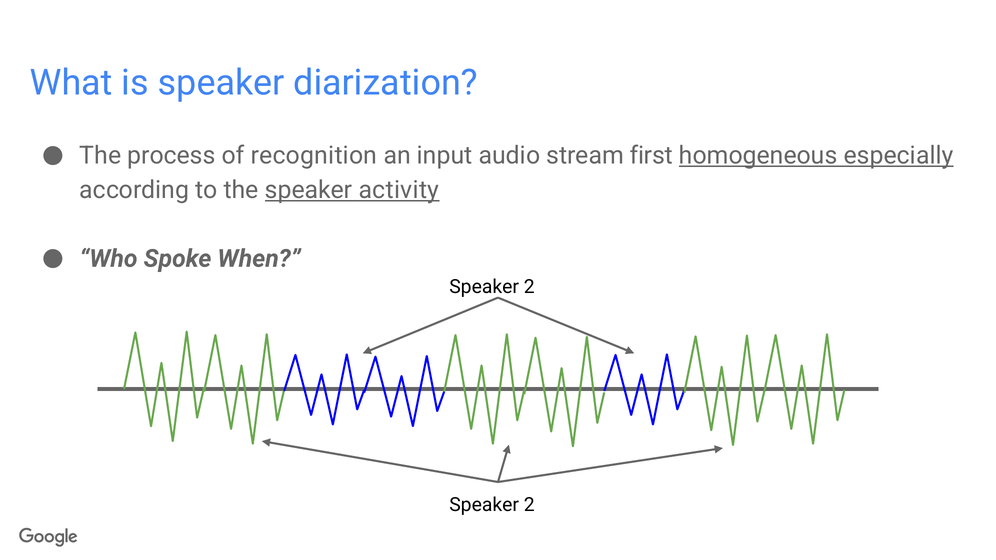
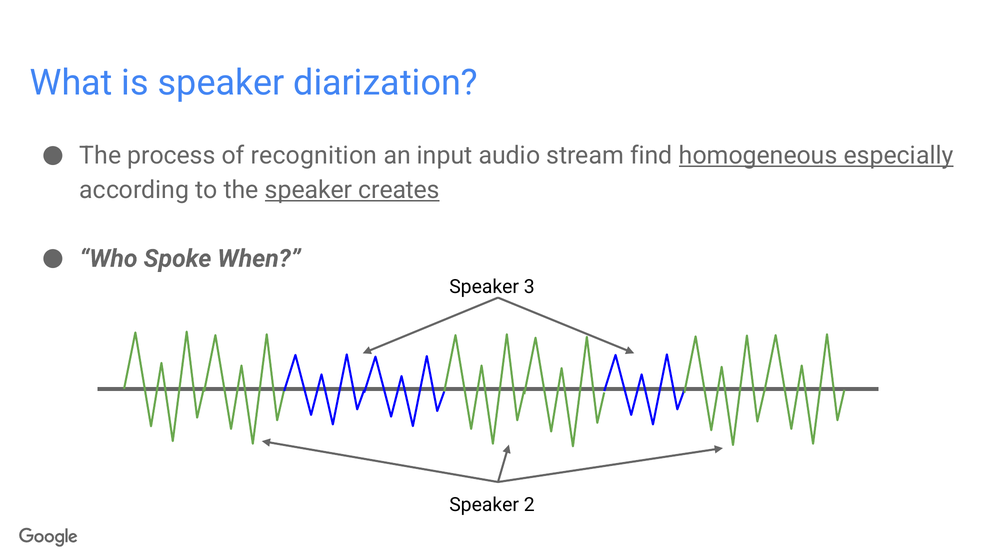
first: first -> find
activity: activity -> creates
2 at (529, 287): 2 -> 3
